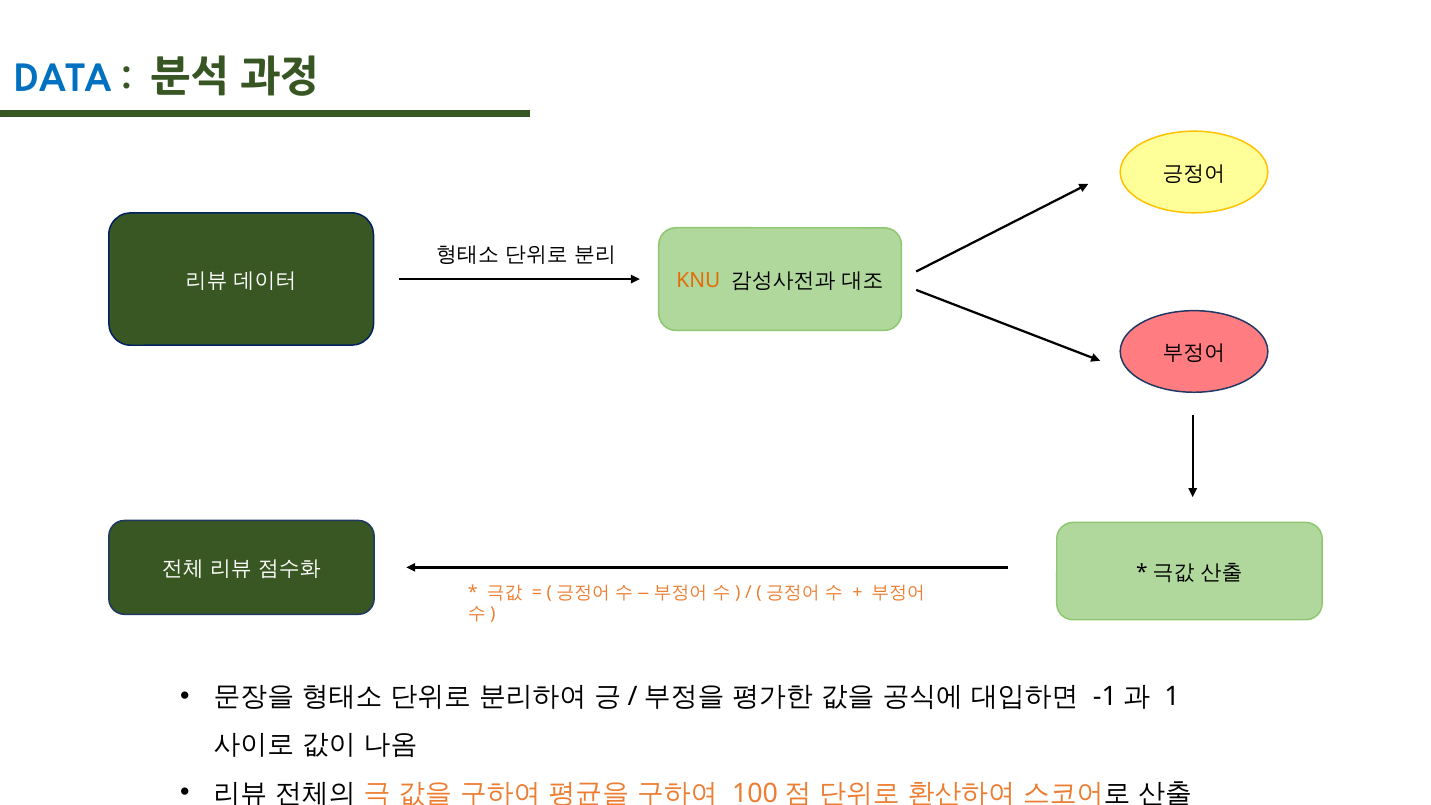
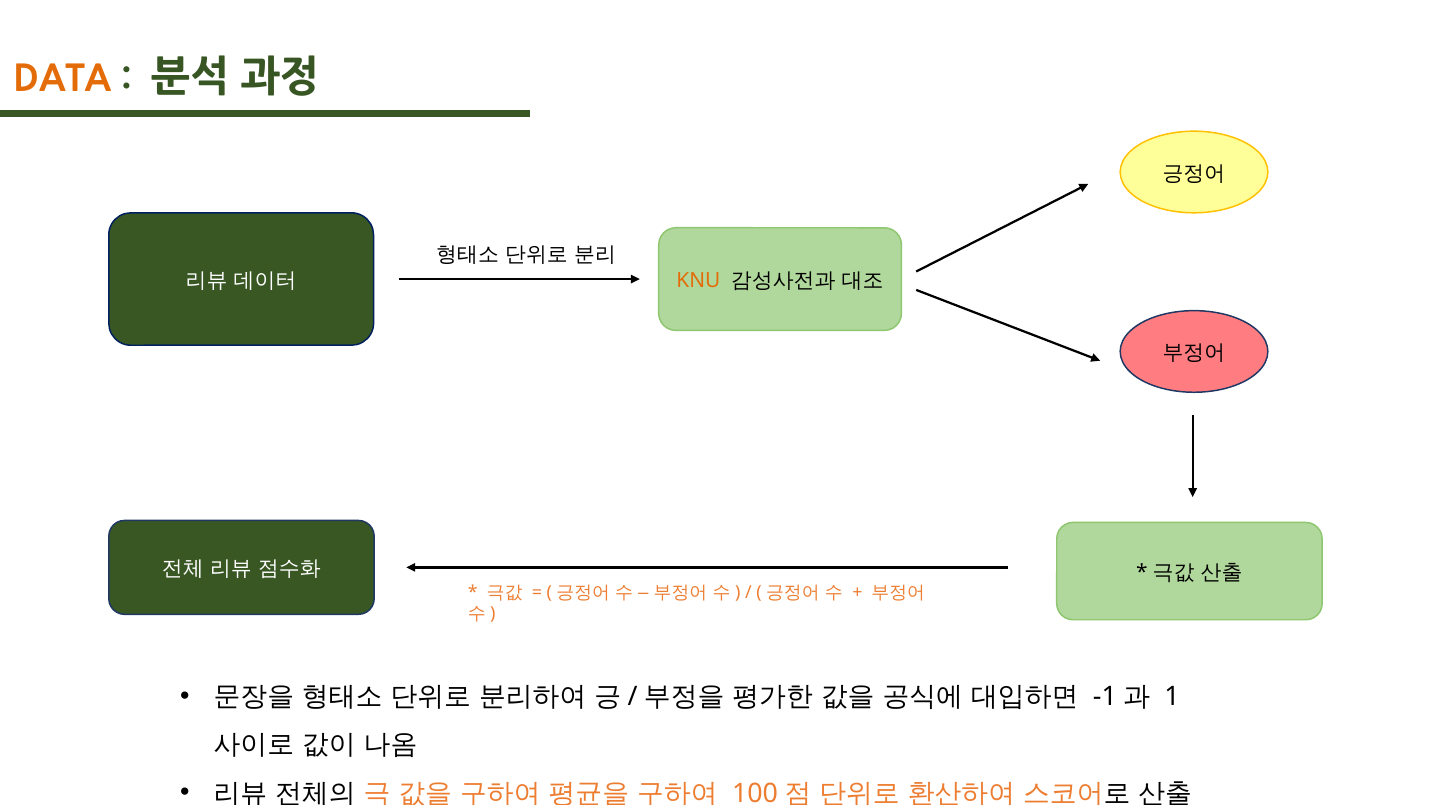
DATA colour: blue -> orange
